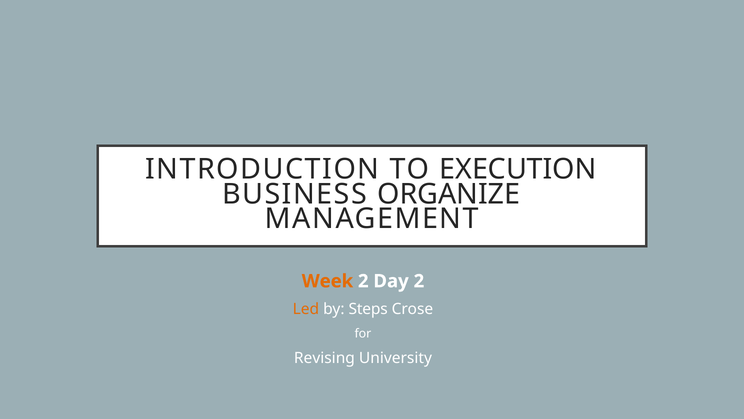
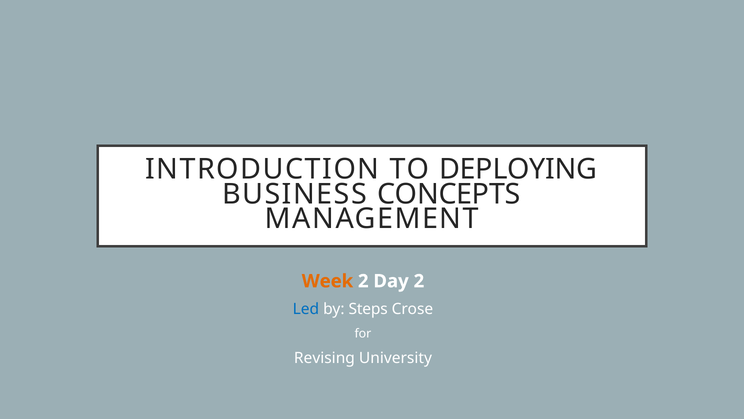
EXECUTION: EXECUTION -> DEPLOYING
ORGANIZE: ORGANIZE -> CONCEPTS
Led colour: orange -> blue
